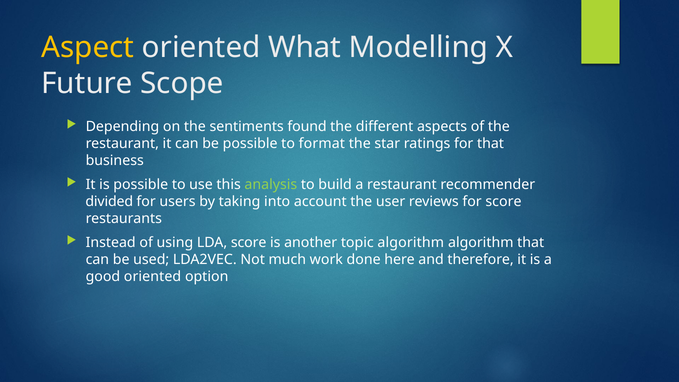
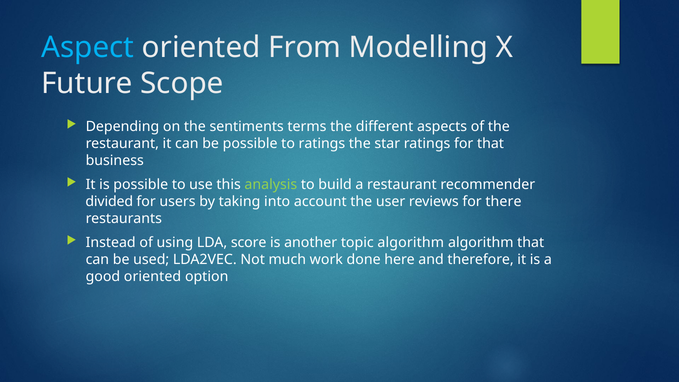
Aspect colour: yellow -> light blue
What: What -> From
found: found -> terms
to format: format -> ratings
for score: score -> there
